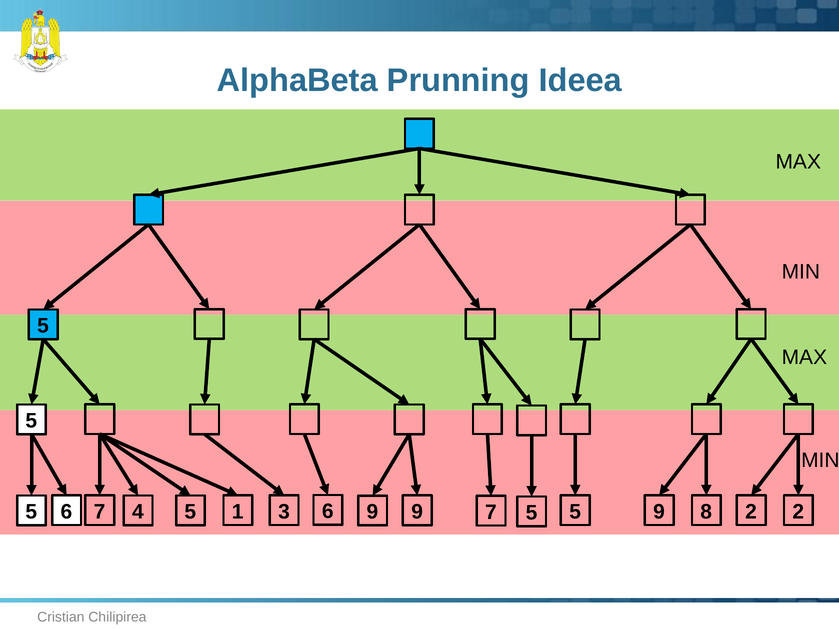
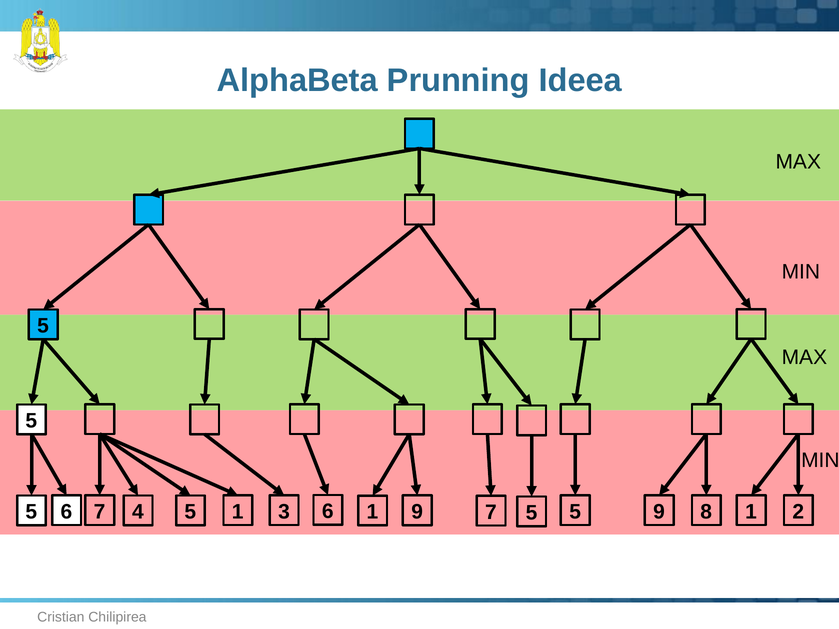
5 9: 9 -> 1
6 9 2: 2 -> 1
